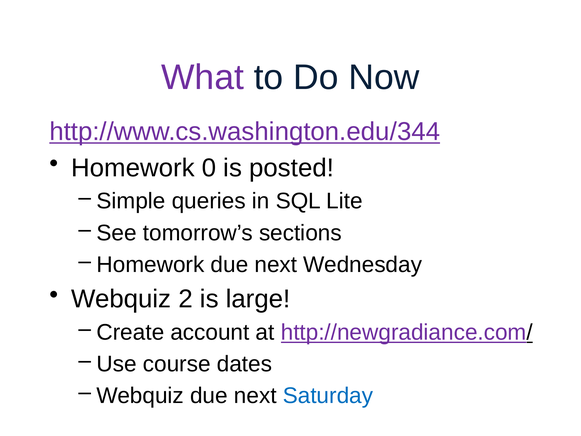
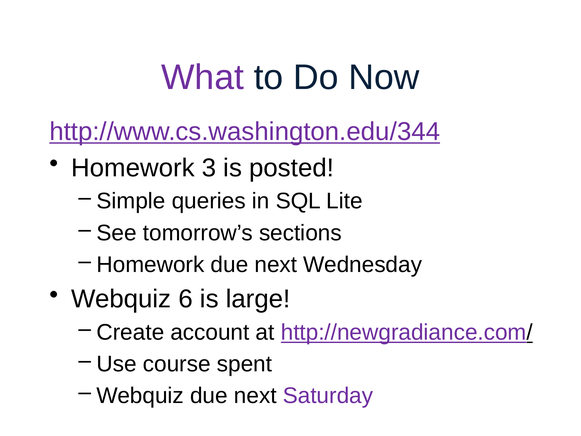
0: 0 -> 3
2: 2 -> 6
dates: dates -> spent
Saturday colour: blue -> purple
